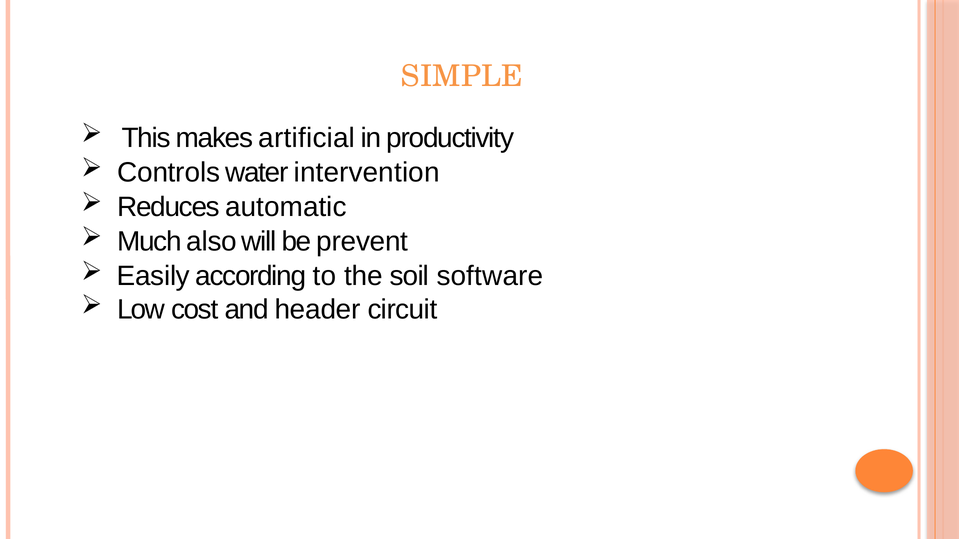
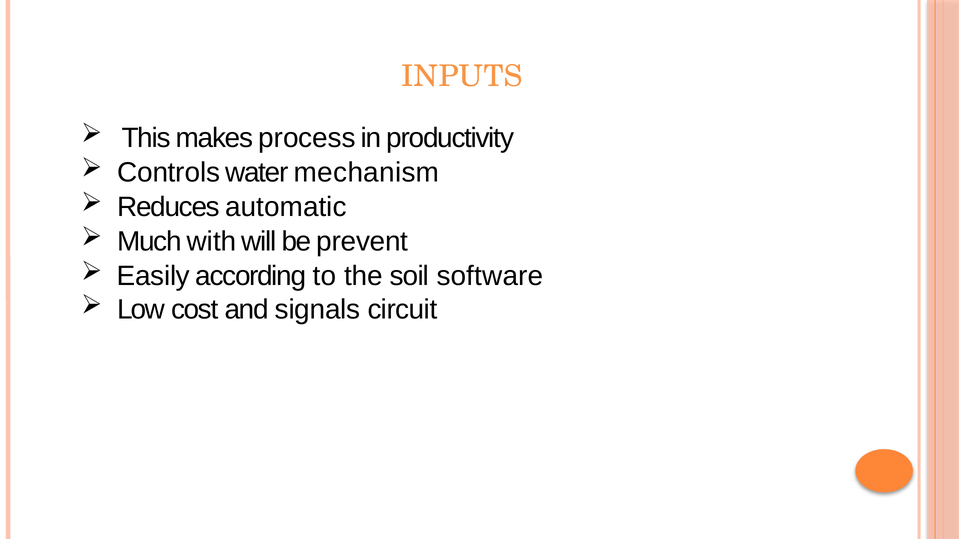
SIMPLE: SIMPLE -> INPUTS
artificial: artificial -> process
intervention: intervention -> mechanism
also: also -> with
header: header -> signals
